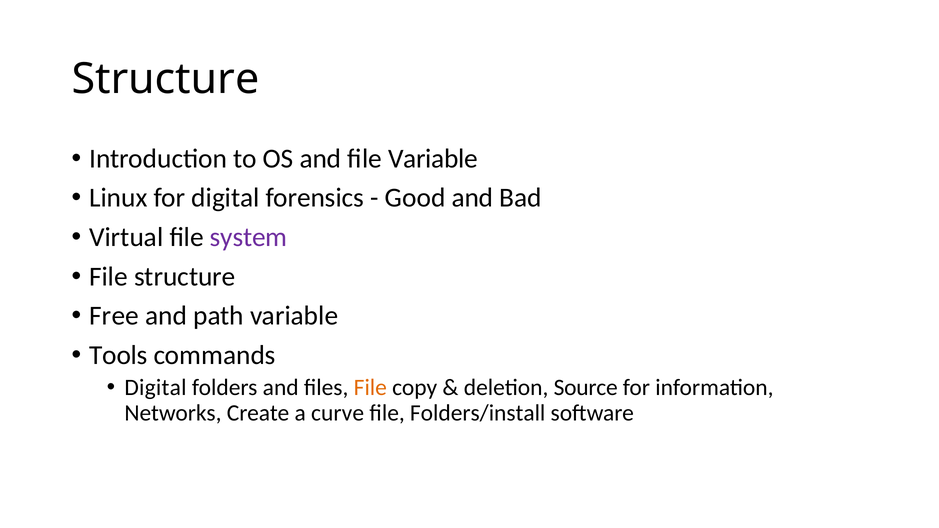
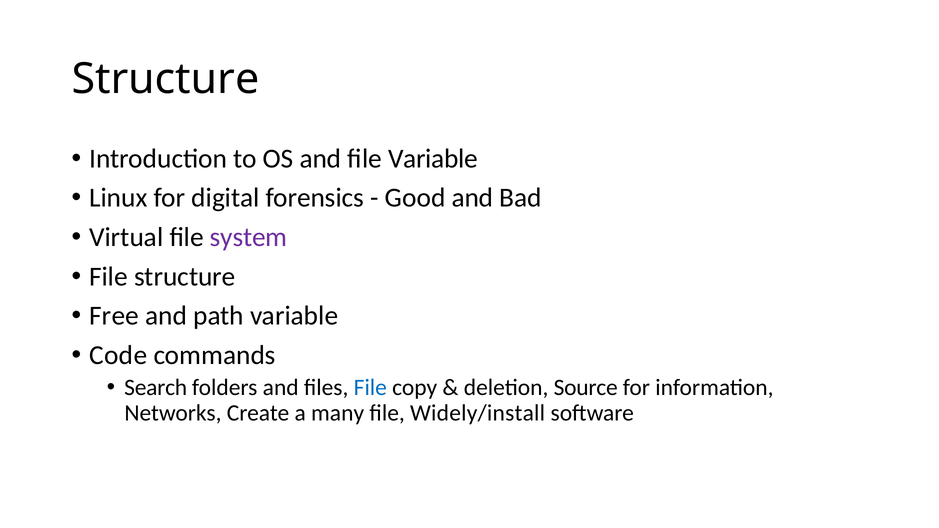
Tools: Tools -> Code
Digital at (155, 388): Digital -> Search
File at (370, 388) colour: orange -> blue
curve: curve -> many
Folders/install: Folders/install -> Widely/install
